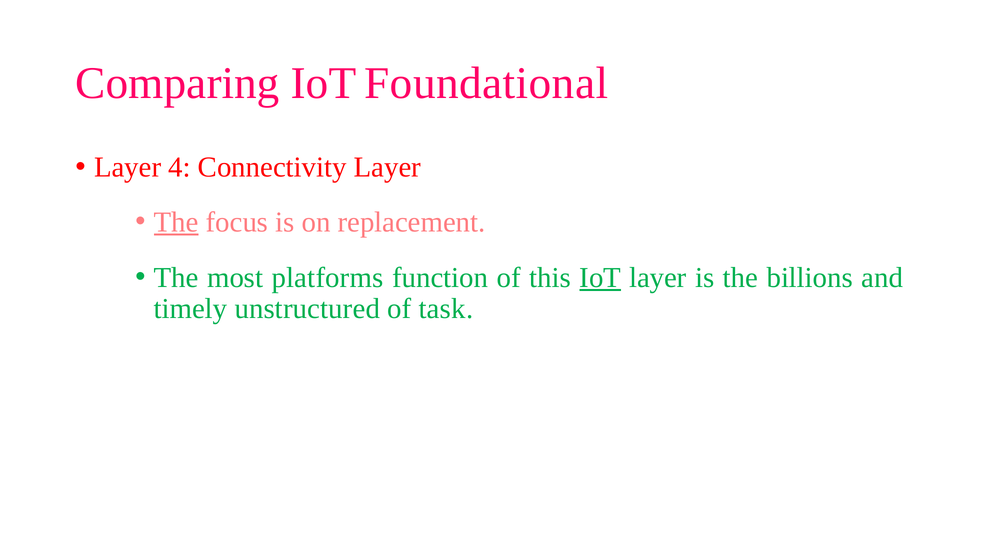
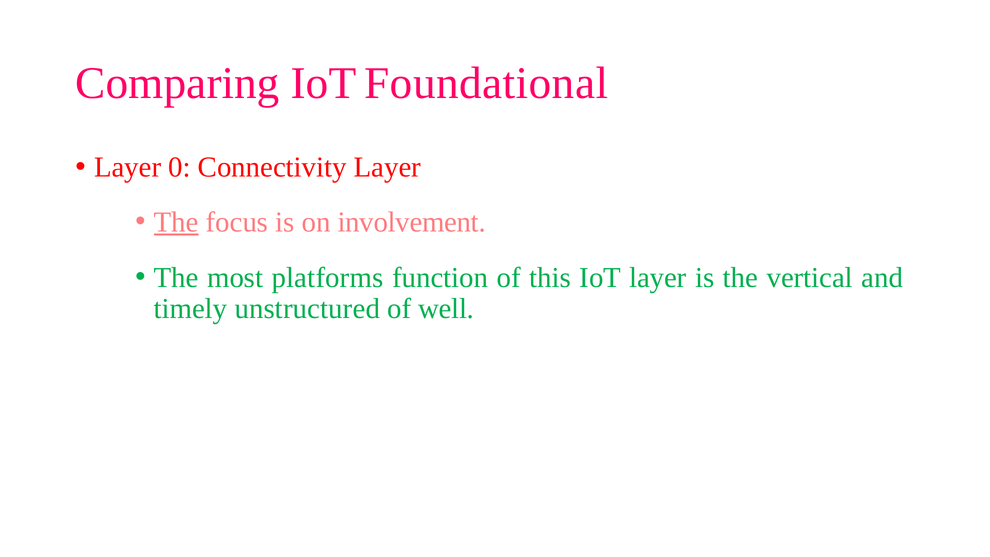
4: 4 -> 0
replacement: replacement -> involvement
IoT at (600, 277) underline: present -> none
billions: billions -> vertical
task: task -> well
